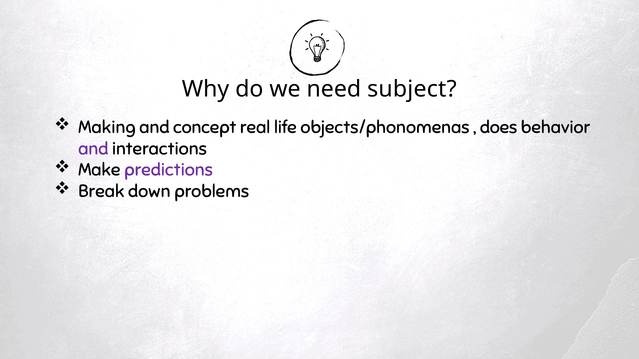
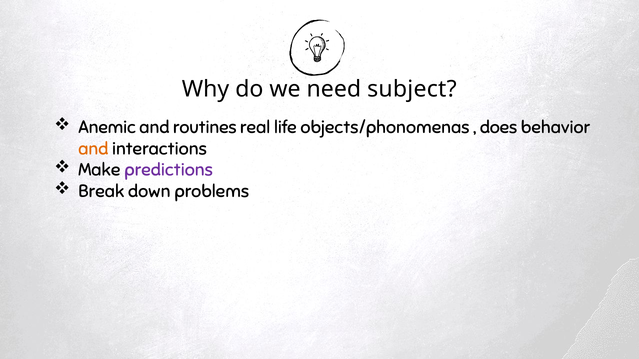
Making: Making -> Anemic
concept: concept -> routines
and at (93, 149) colour: purple -> orange
